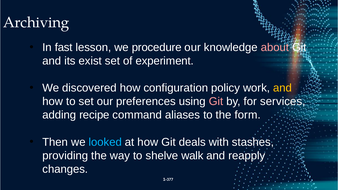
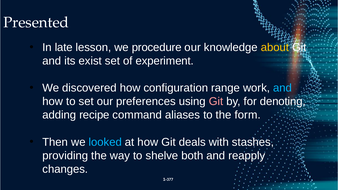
Archiving: Archiving -> Presented
fast: fast -> late
about colour: pink -> yellow
policy: policy -> range
and at (283, 88) colour: yellow -> light blue
services: services -> denoting
walk: walk -> both
